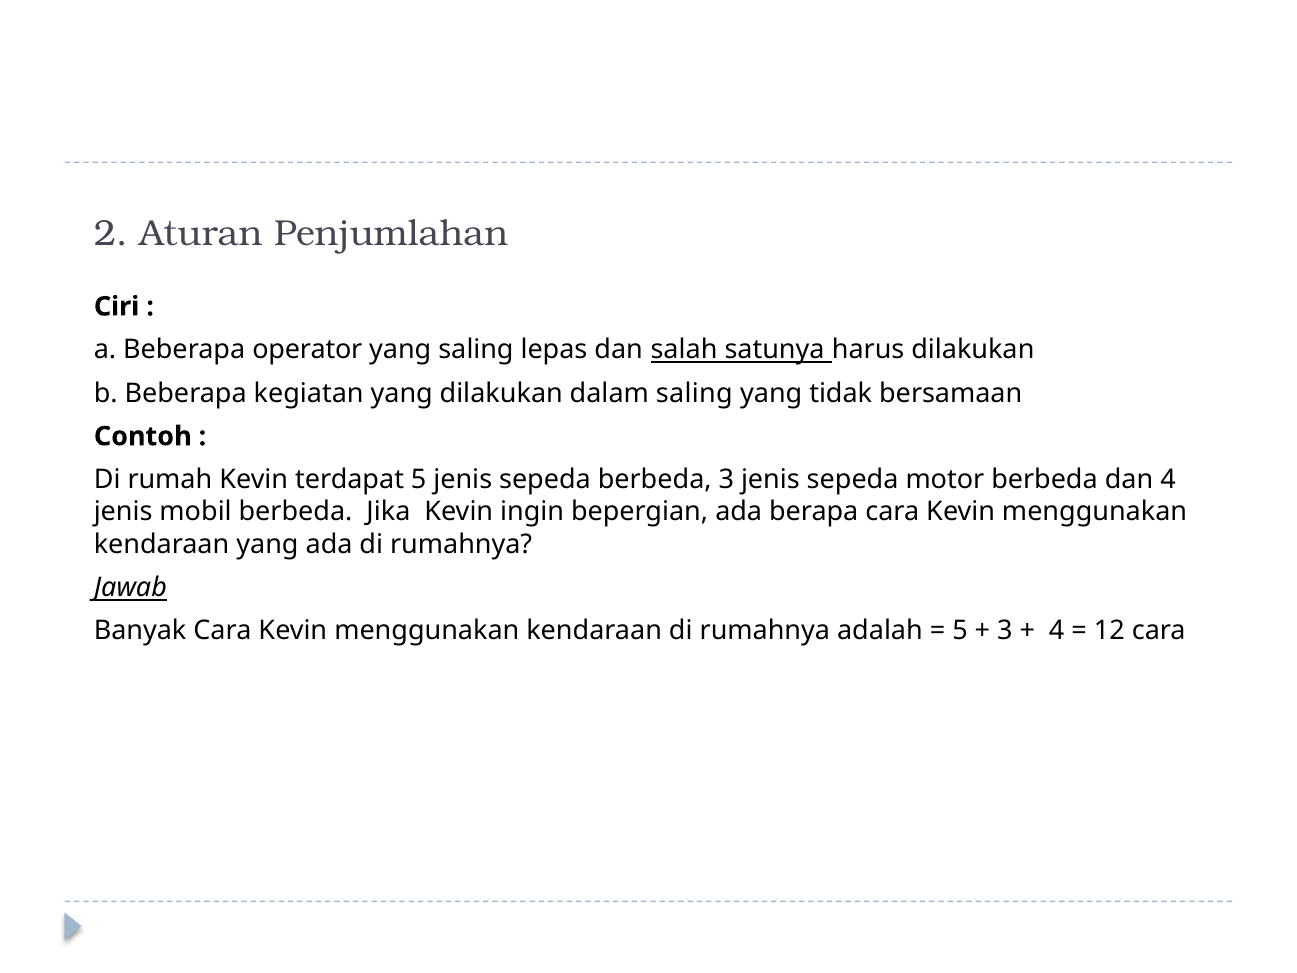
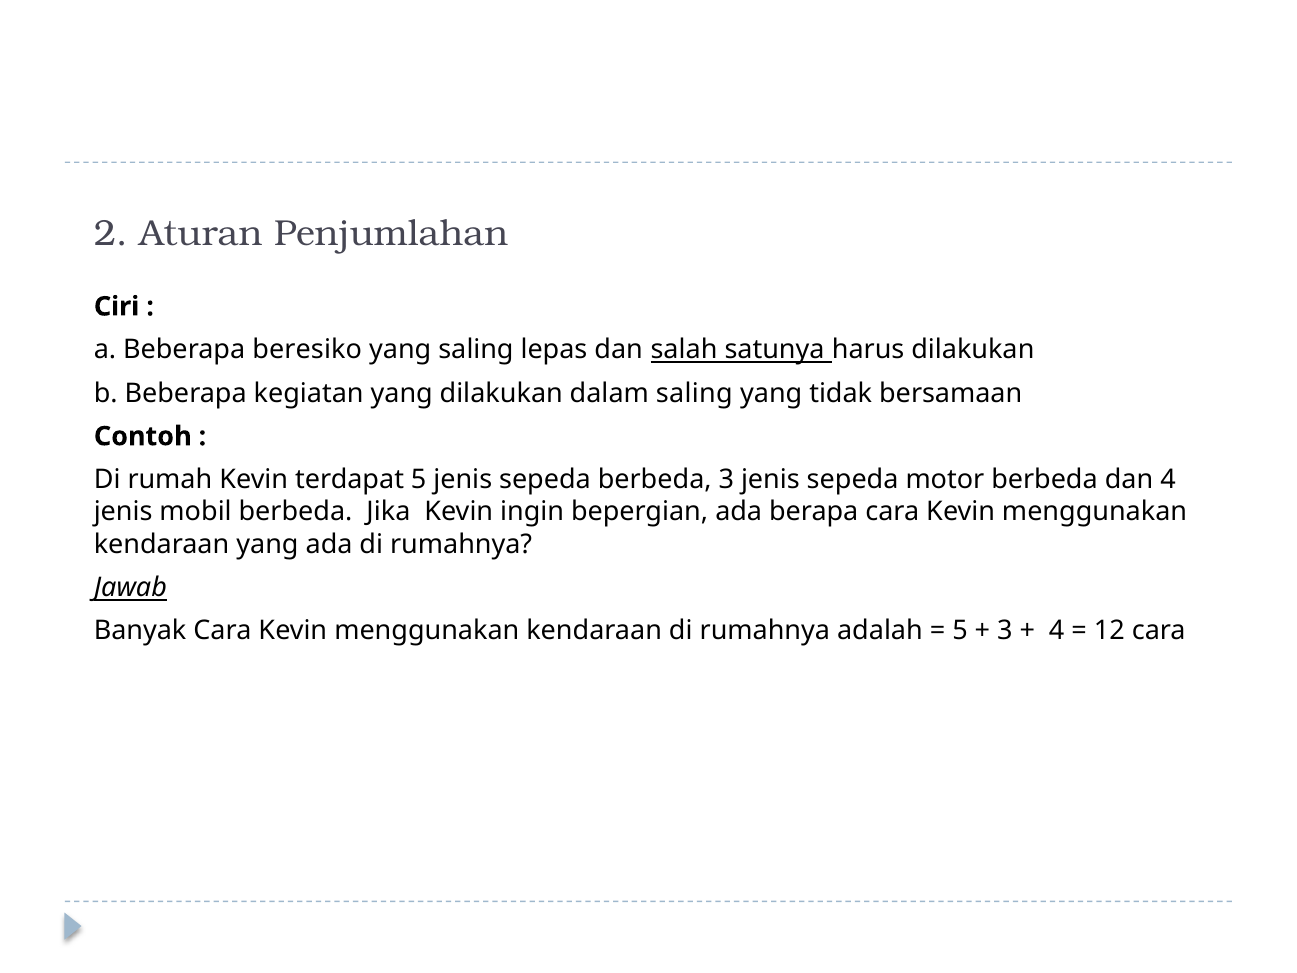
operator: operator -> beresiko
